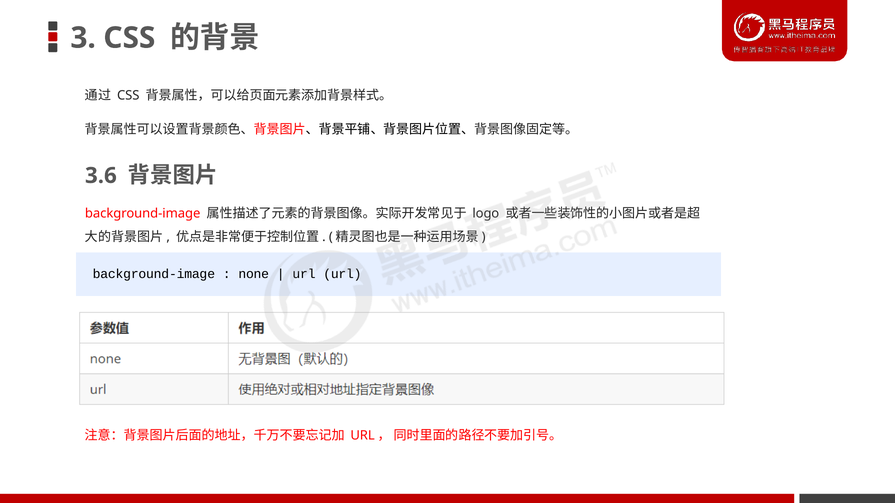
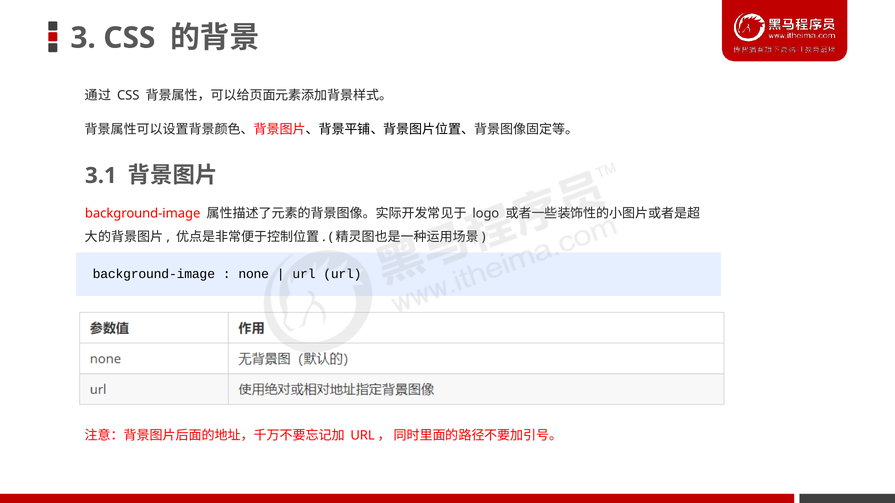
3.6: 3.6 -> 3.1
